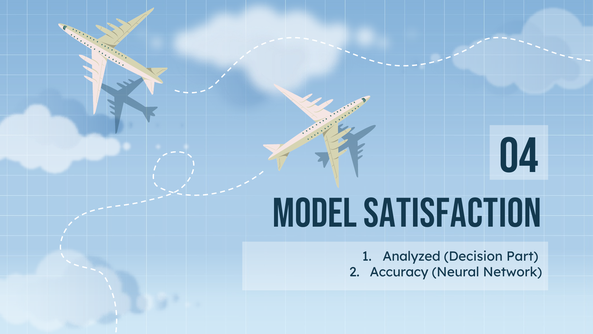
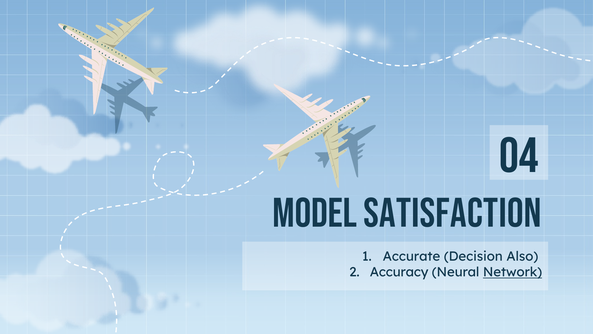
Analyzed: Analyzed -> Accurate
Part: Part -> Also
Network underline: none -> present
